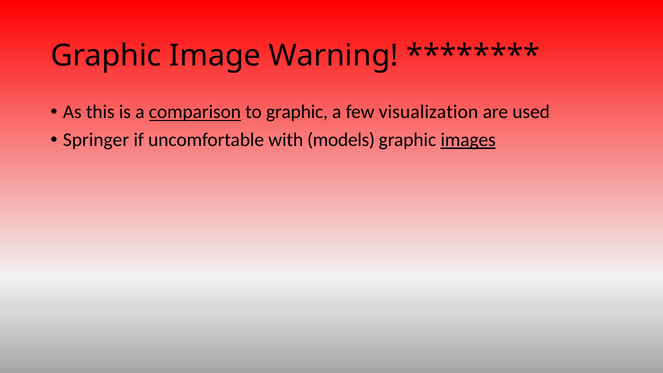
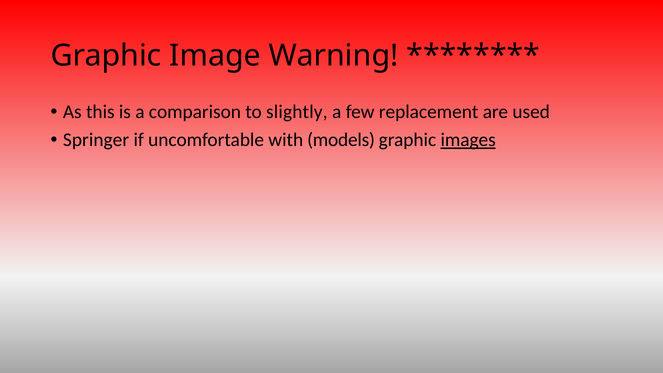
comparison underline: present -> none
to graphic: graphic -> slightly
visualization: visualization -> replacement
